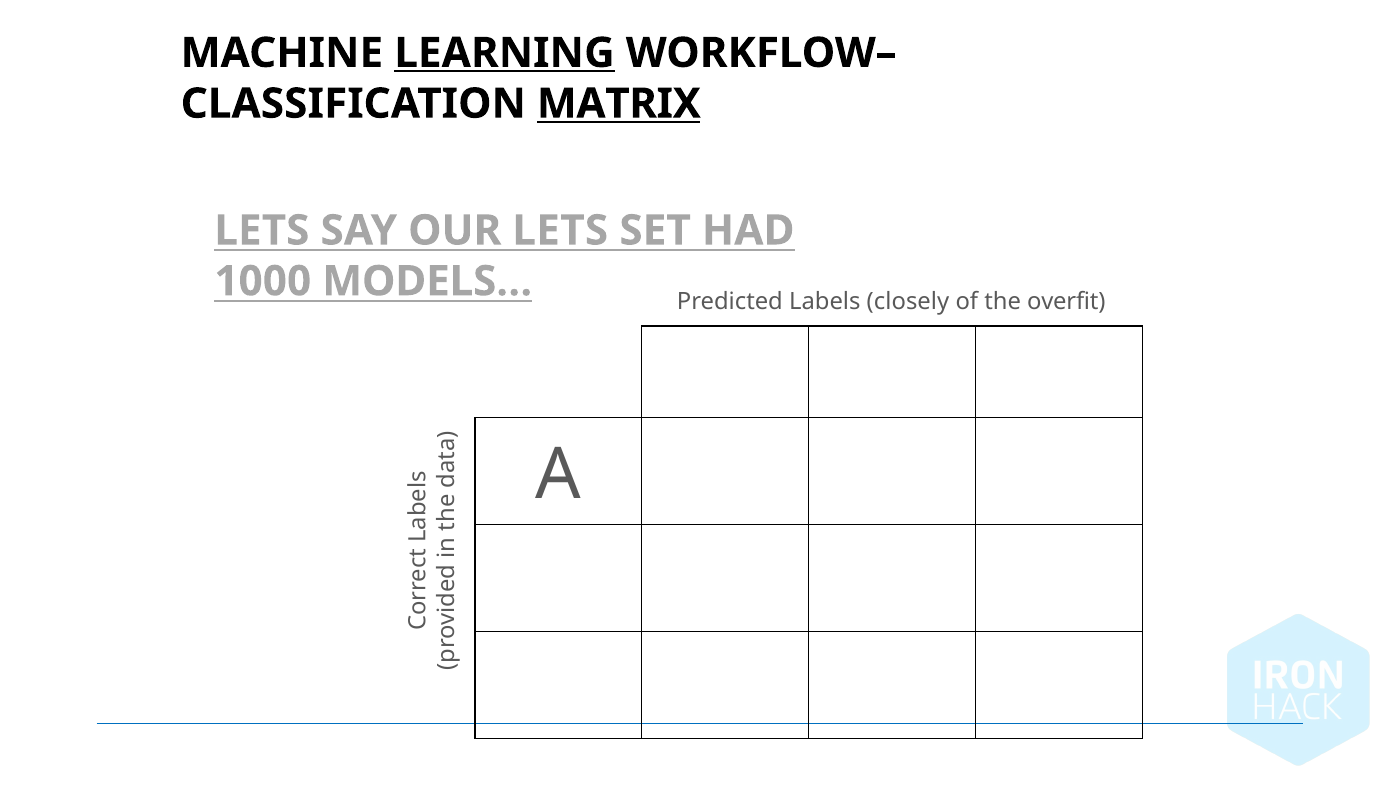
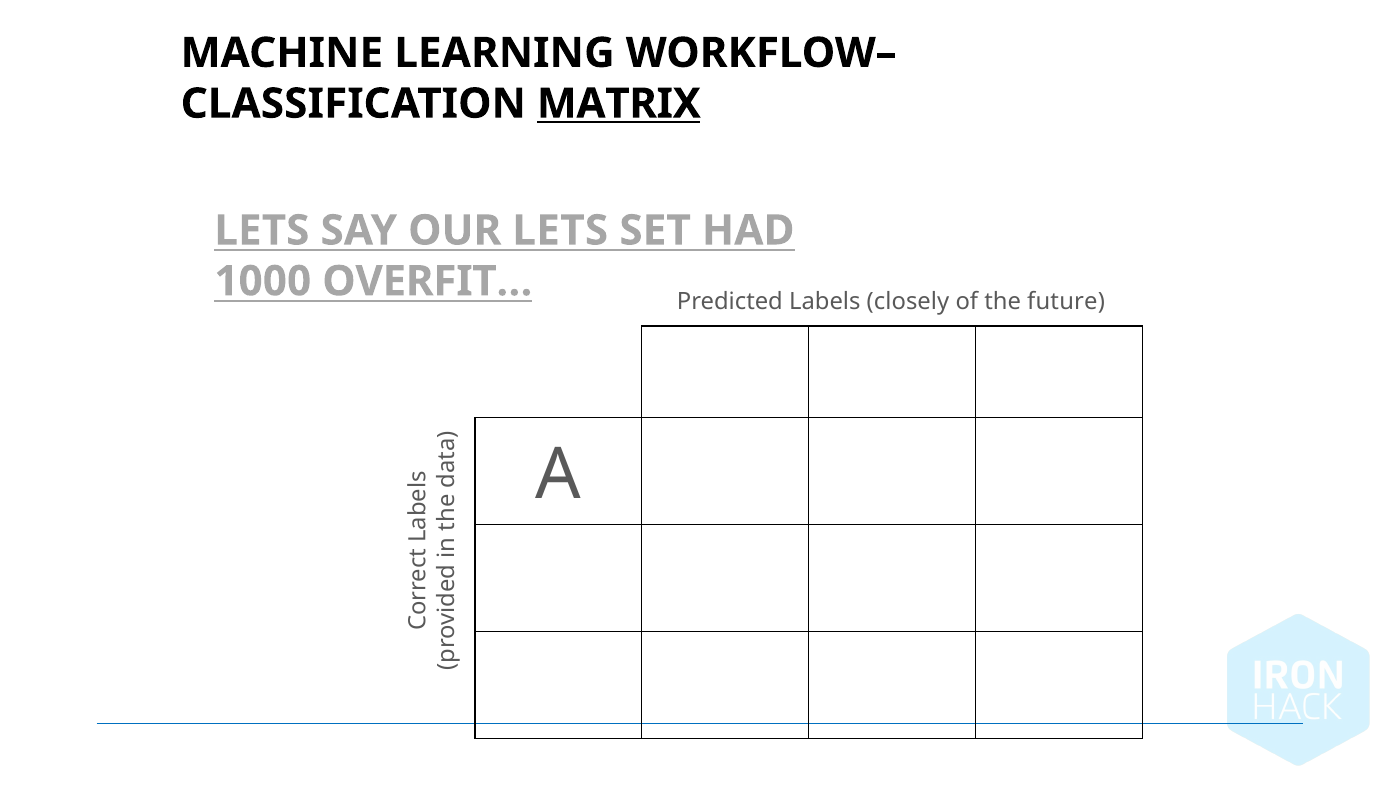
LEARNING underline: present -> none
MODELS…: MODELS… -> OVERFIT…
overfit: overfit -> future
